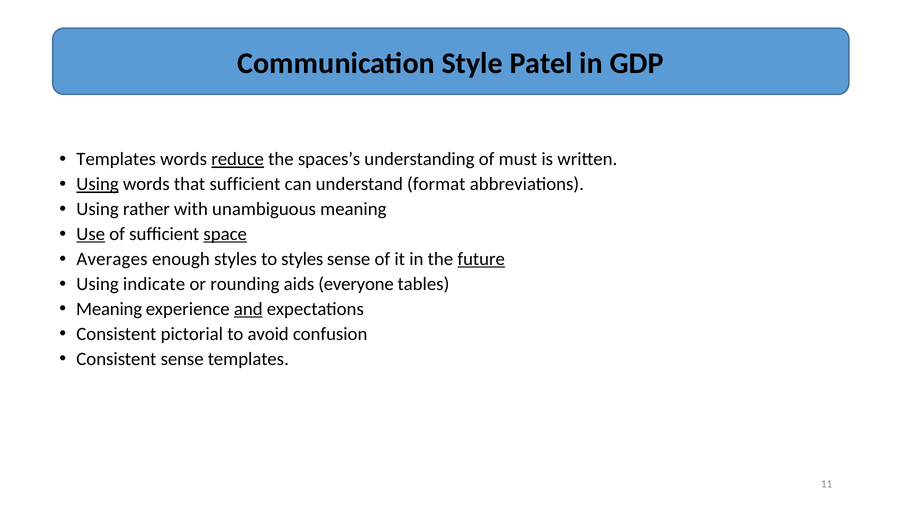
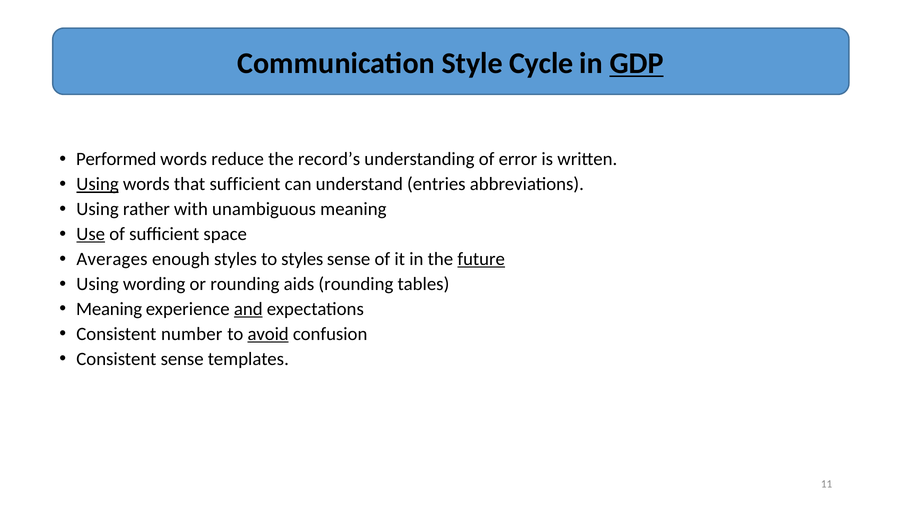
Patel: Patel -> Cycle
GDP underline: none -> present
Templates at (116, 159): Templates -> Performed
reduce underline: present -> none
spaces’s: spaces’s -> record’s
must: must -> error
format: format -> entries
space underline: present -> none
indicate: indicate -> wording
aids everyone: everyone -> rounding
pictorial: pictorial -> number
avoid underline: none -> present
